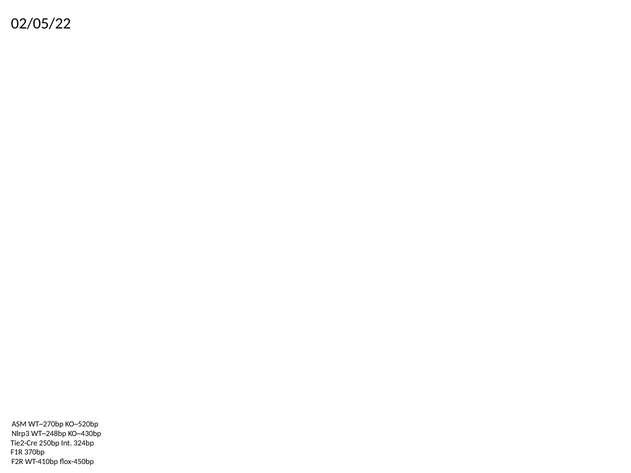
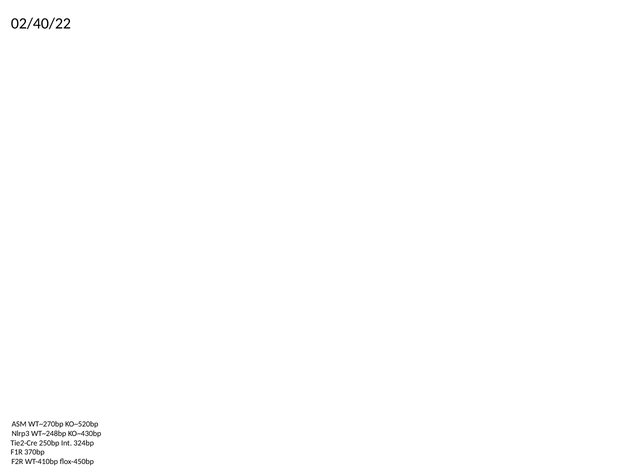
02/05/22: 02/05/22 -> 02/40/22
